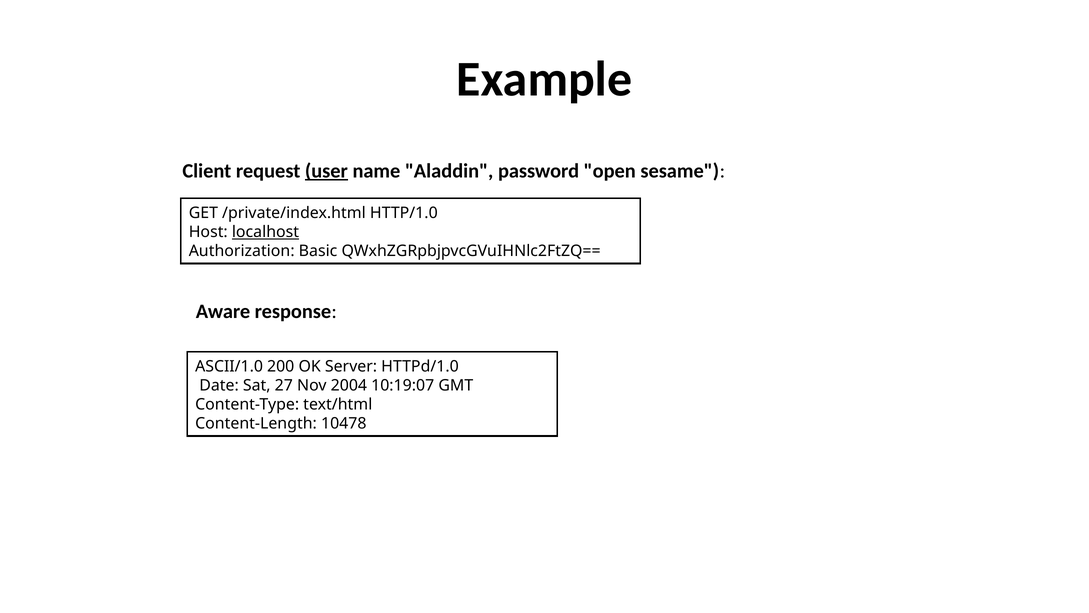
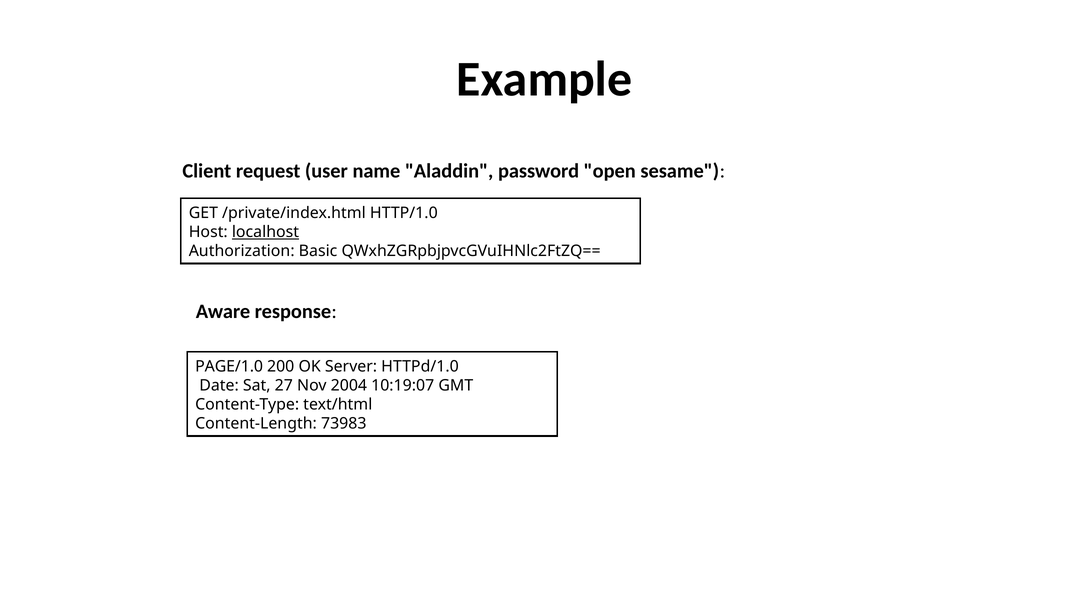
user underline: present -> none
ASCII/1.0: ASCII/1.0 -> PAGE/1.0
10478: 10478 -> 73983
